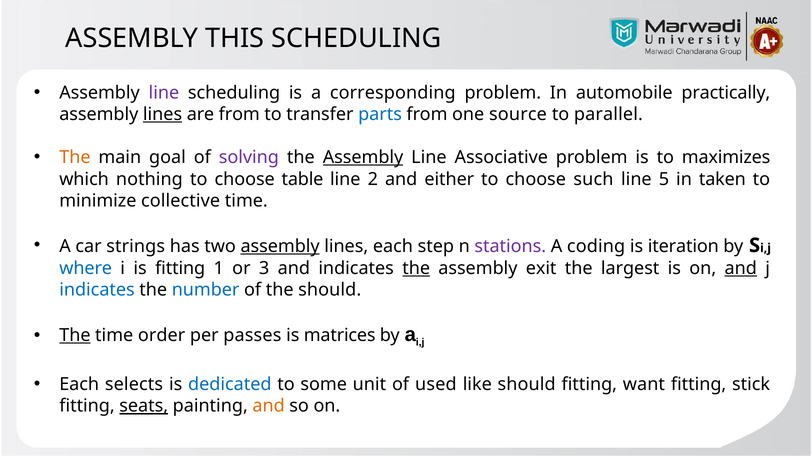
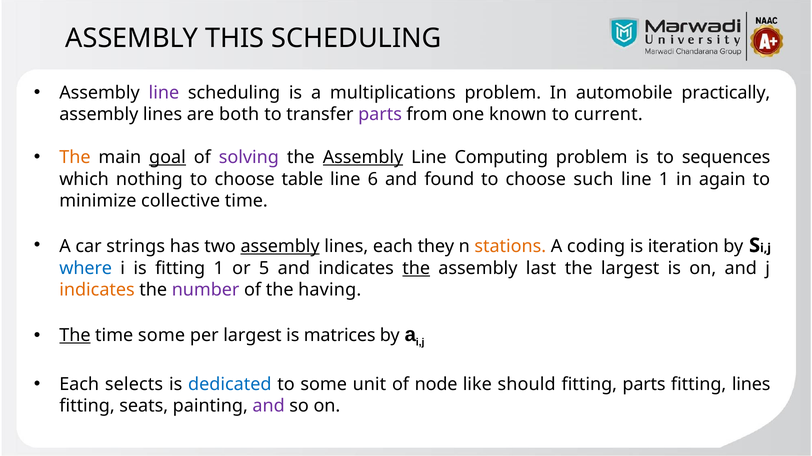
corresponding: corresponding -> multiplications
lines at (163, 114) underline: present -> none
are from: from -> both
parts at (380, 114) colour: blue -> purple
source: source -> known
parallel: parallel -> current
goal underline: none -> present
Associative: Associative -> Computing
maximizes: maximizes -> sequences
2: 2 -> 6
either: either -> found
line 5: 5 -> 1
taken: taken -> again
step: step -> they
stations colour: purple -> orange
3: 3 -> 5
exit: exit -> last
and at (741, 269) underline: present -> none
indicates at (97, 290) colour: blue -> orange
number colour: blue -> purple
the should: should -> having
time order: order -> some
per passes: passes -> largest
used: used -> node
fitting want: want -> parts
fitting stick: stick -> lines
seats underline: present -> none
and at (269, 407) colour: orange -> purple
